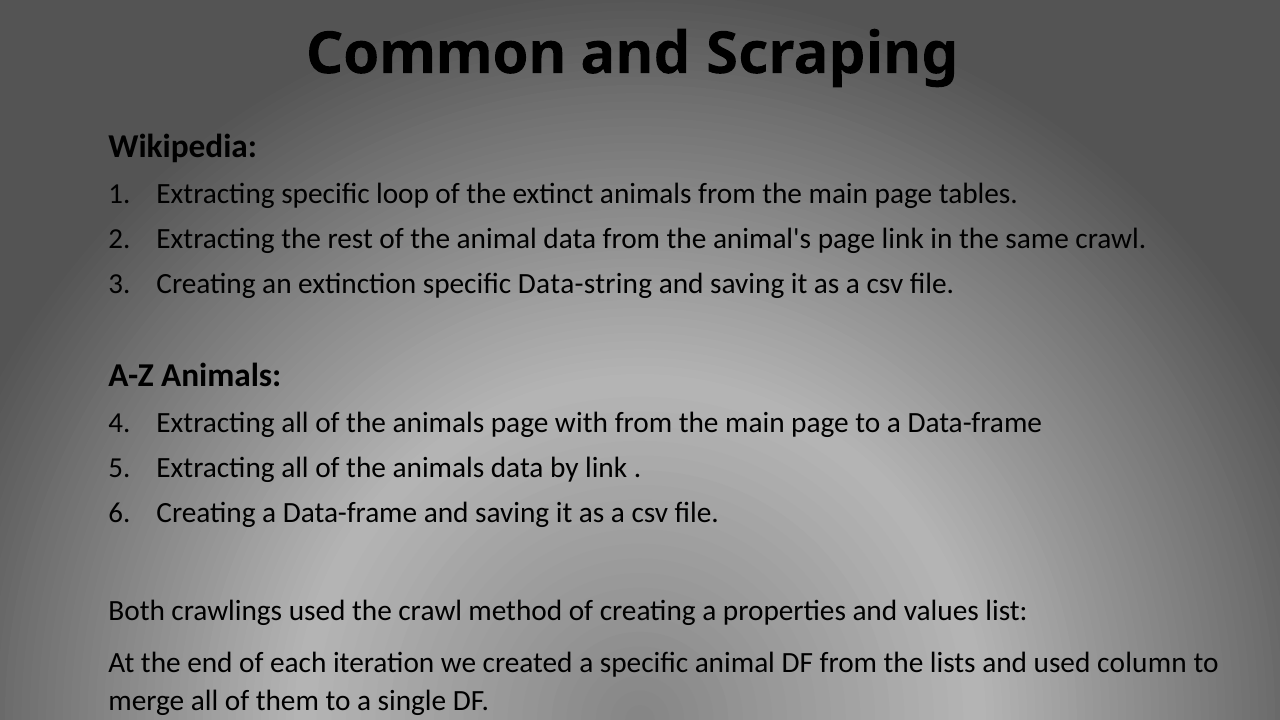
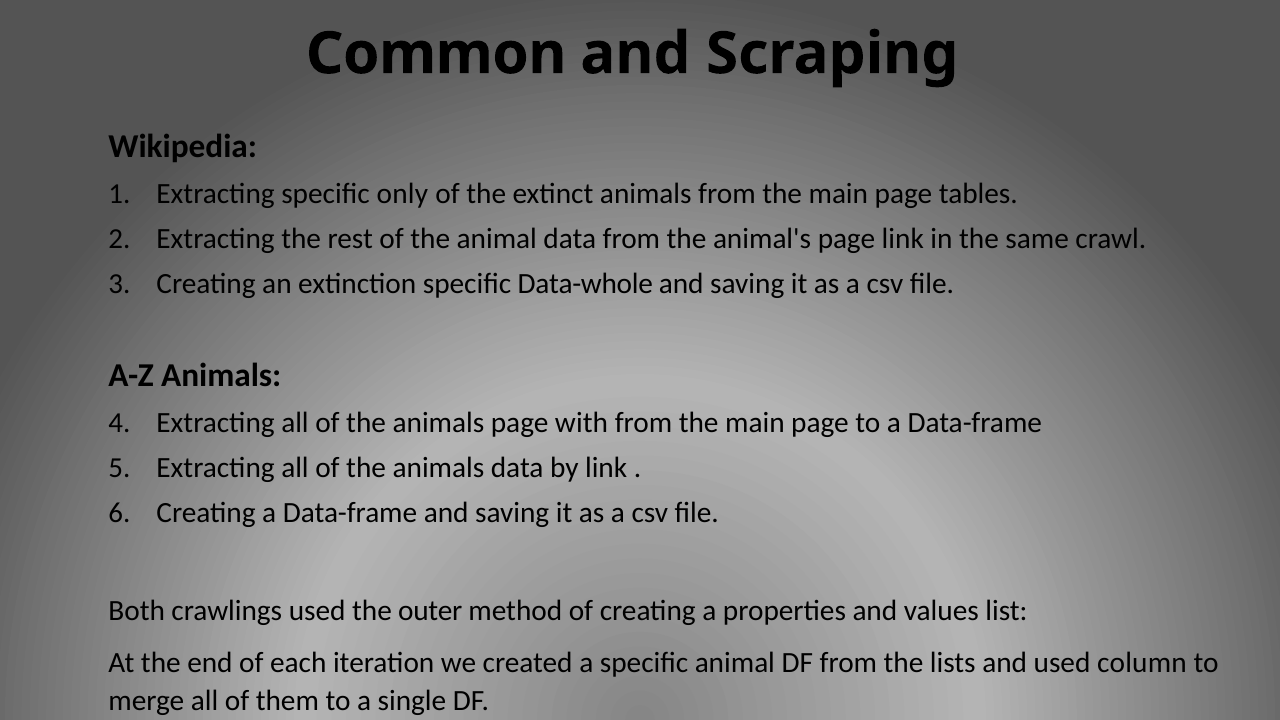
loop: loop -> only
Data-string: Data-string -> Data-whole
the crawl: crawl -> outer
